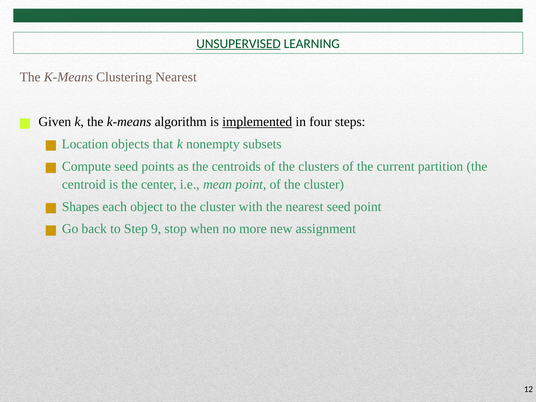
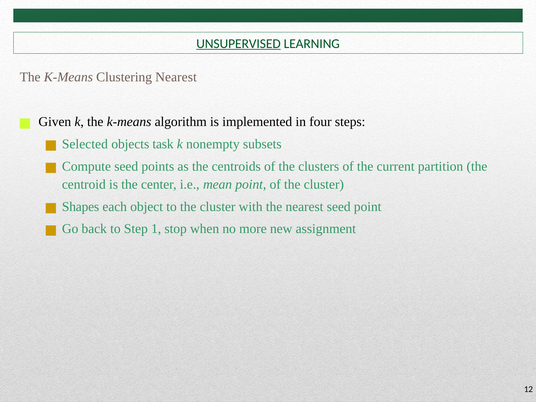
implemented underline: present -> none
Location: Location -> Selected
that: that -> task
9: 9 -> 1
